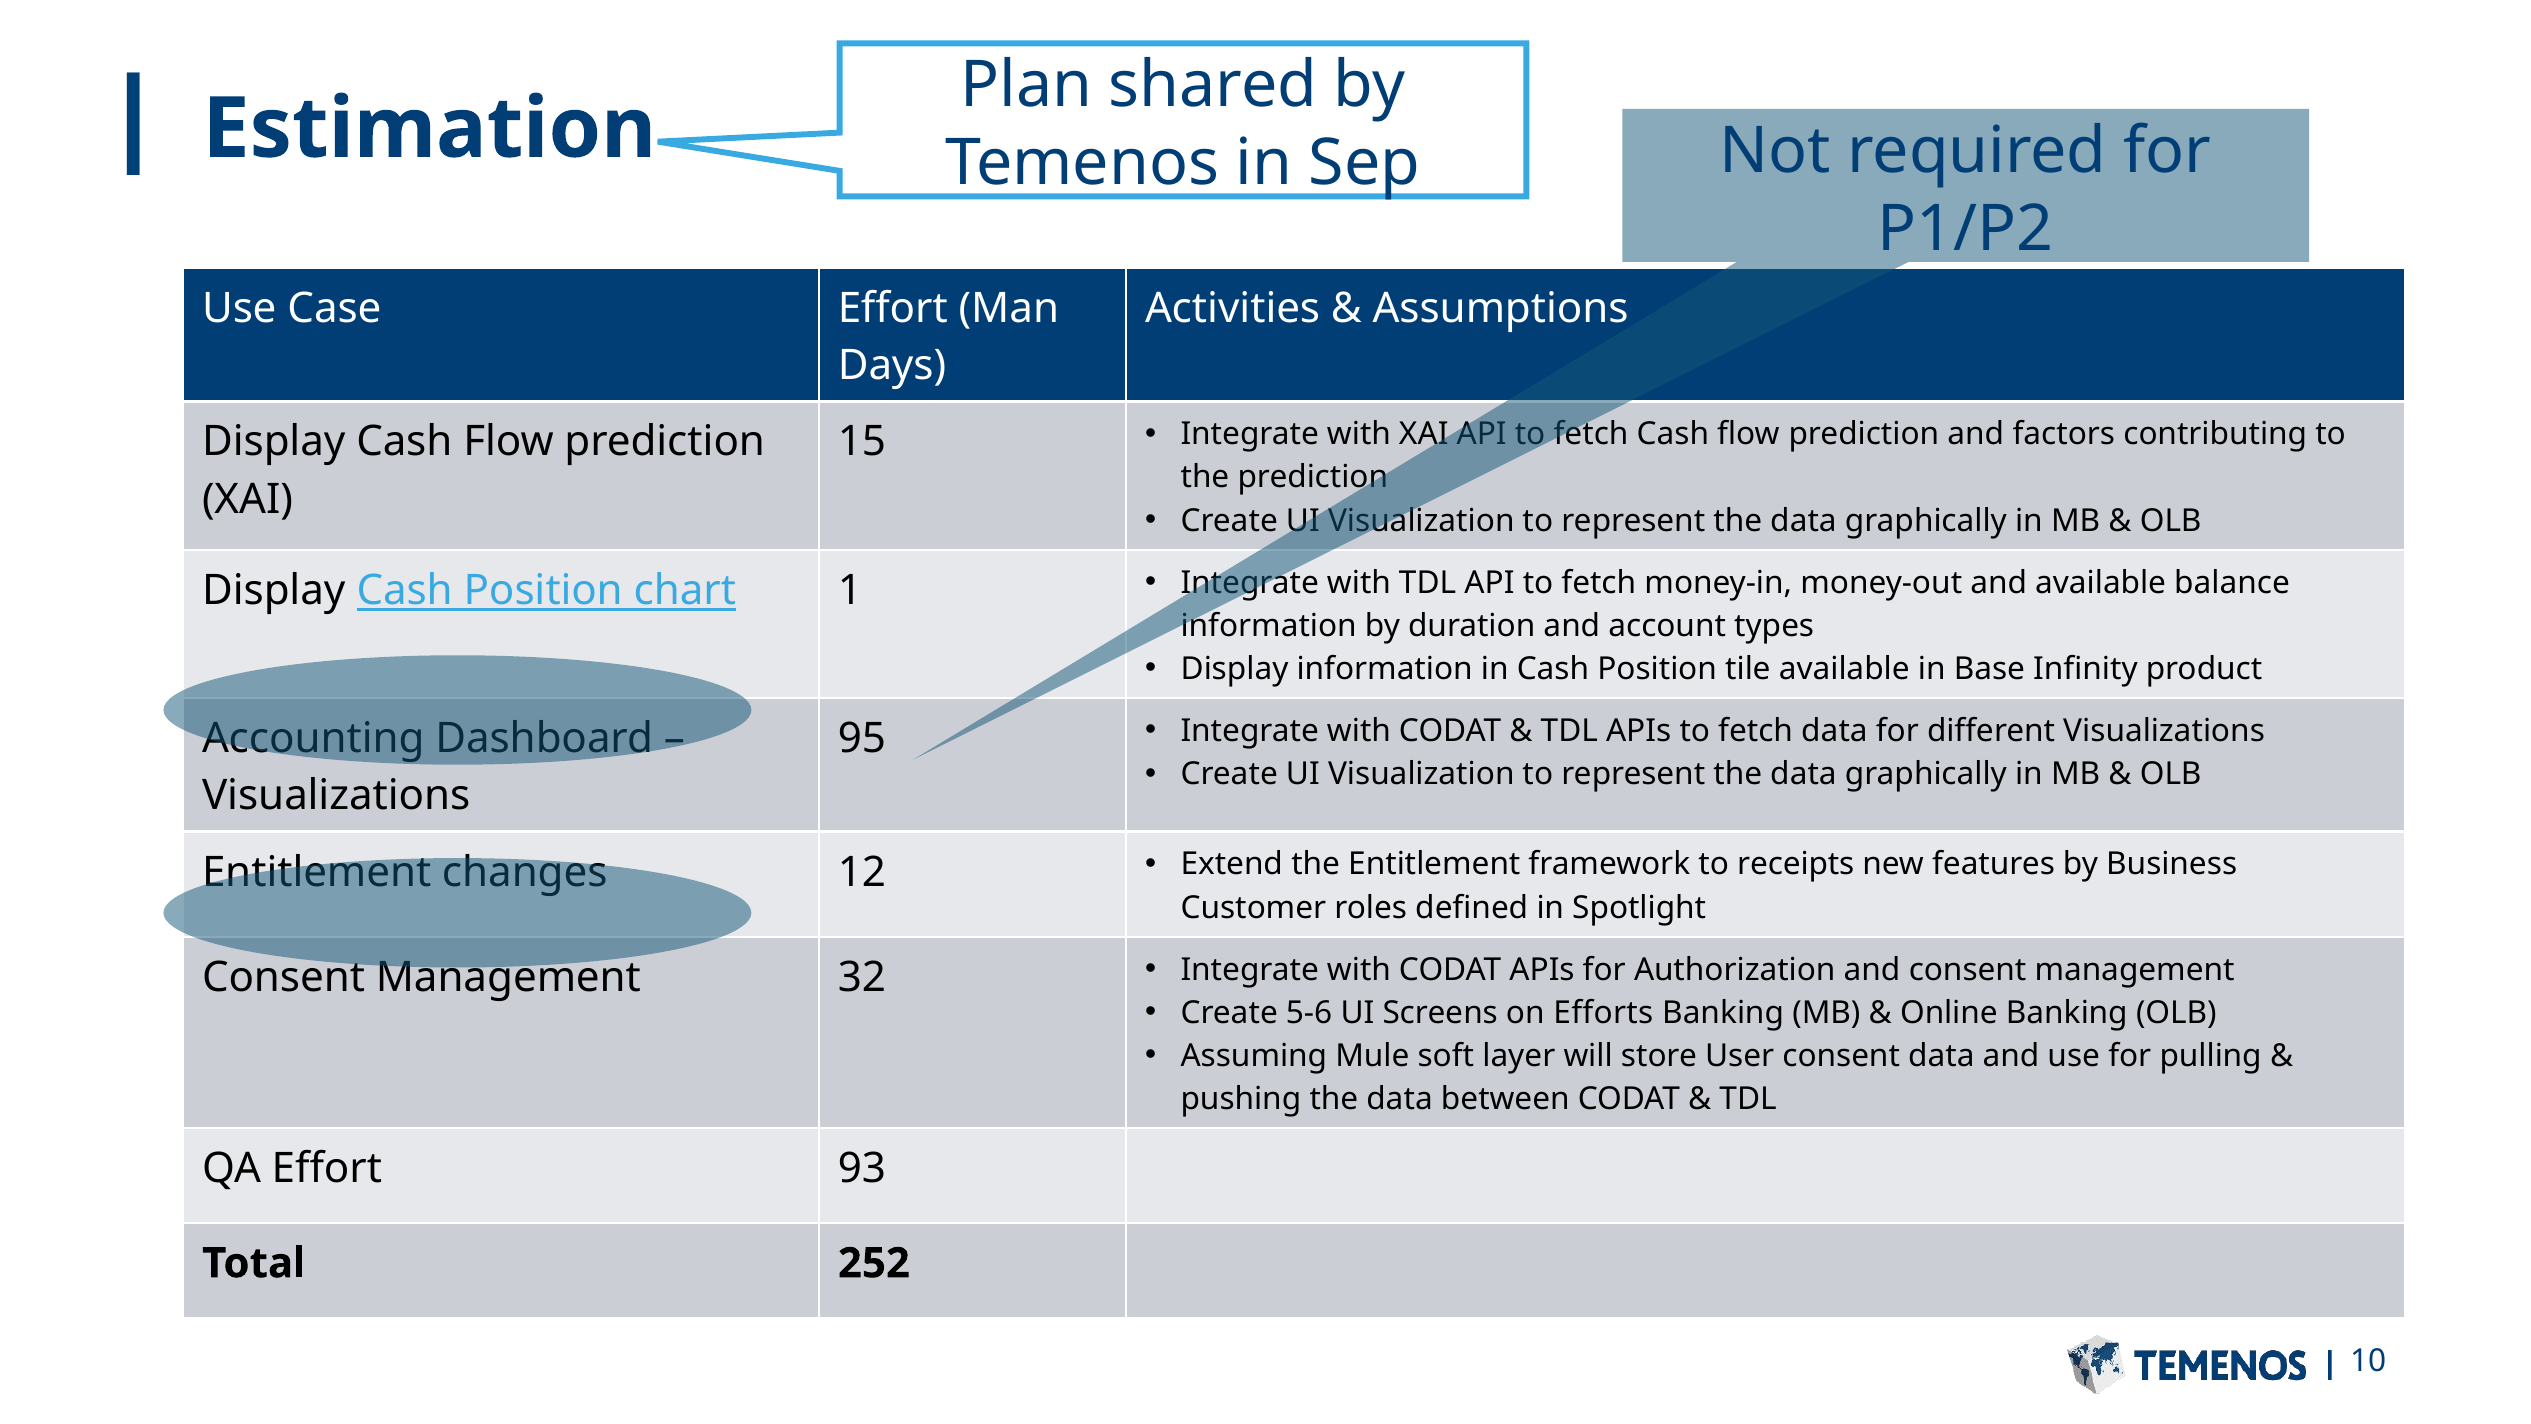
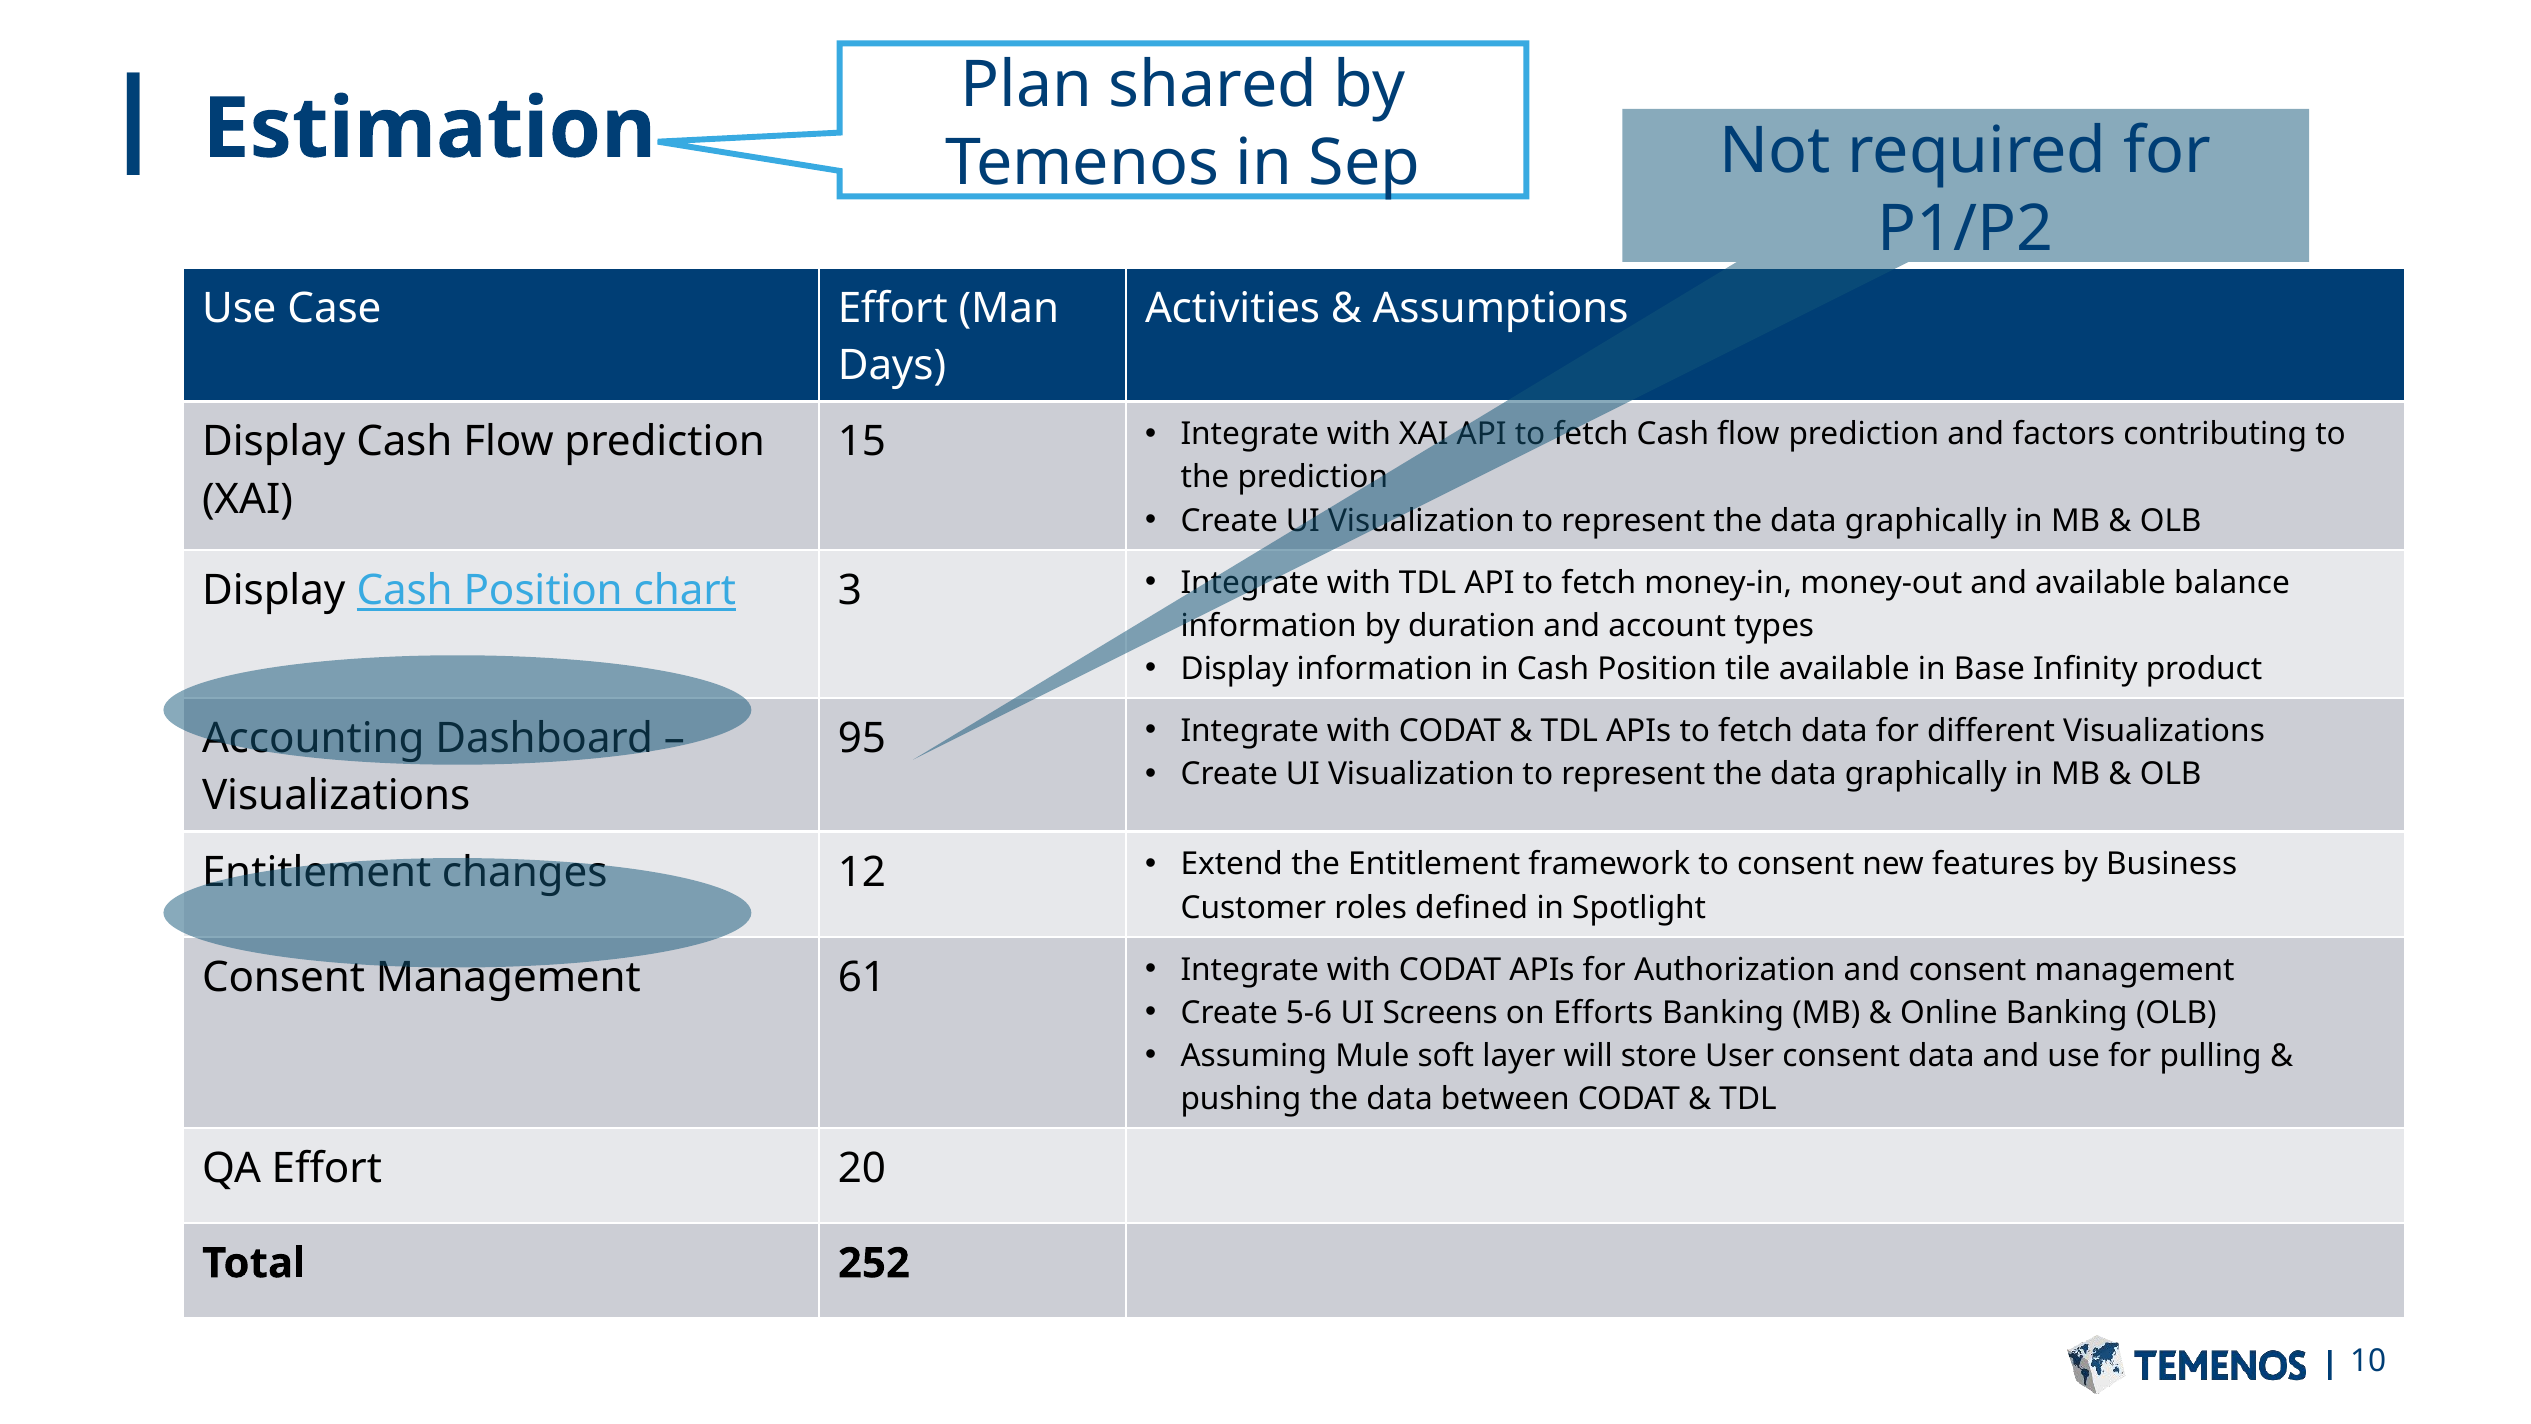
1: 1 -> 3
to receipts: receipts -> consent
32: 32 -> 61
93: 93 -> 20
